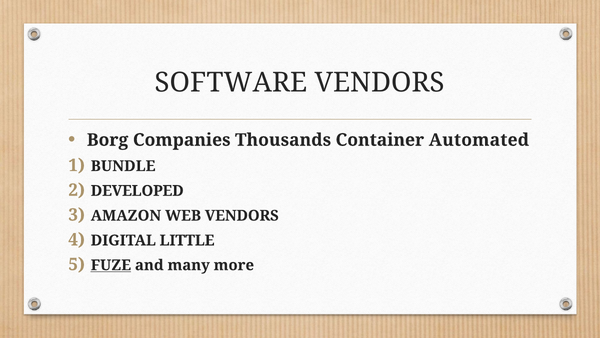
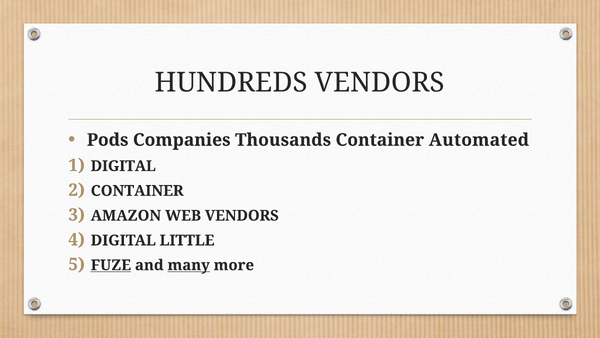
SOFTWARE: SOFTWARE -> HUNDREDS
Borg: Borg -> Pods
BUNDLE at (123, 166): BUNDLE -> DIGITAL
DEVELOPED at (137, 191): DEVELOPED -> CONTAINER
many underline: none -> present
